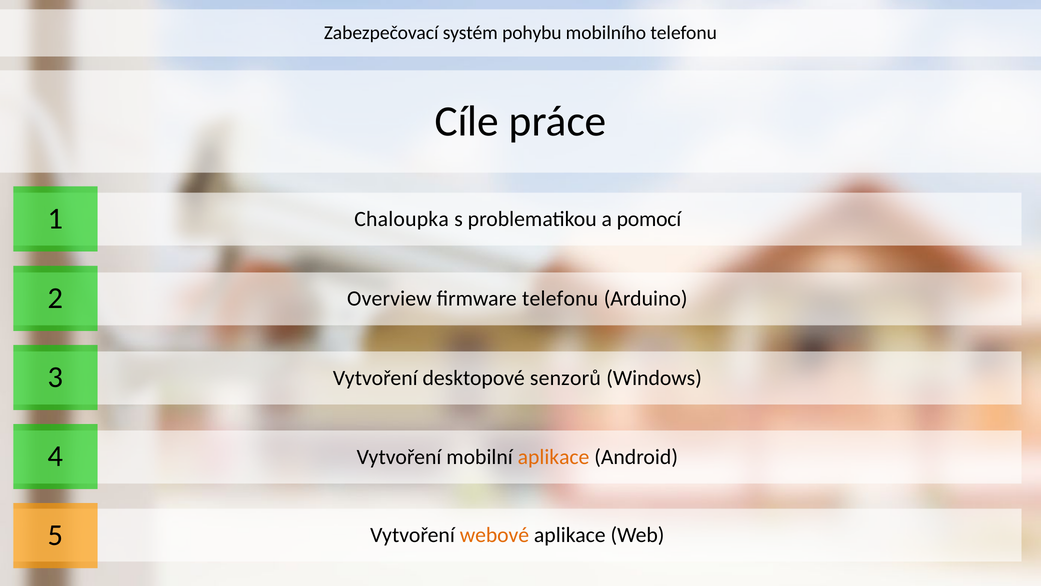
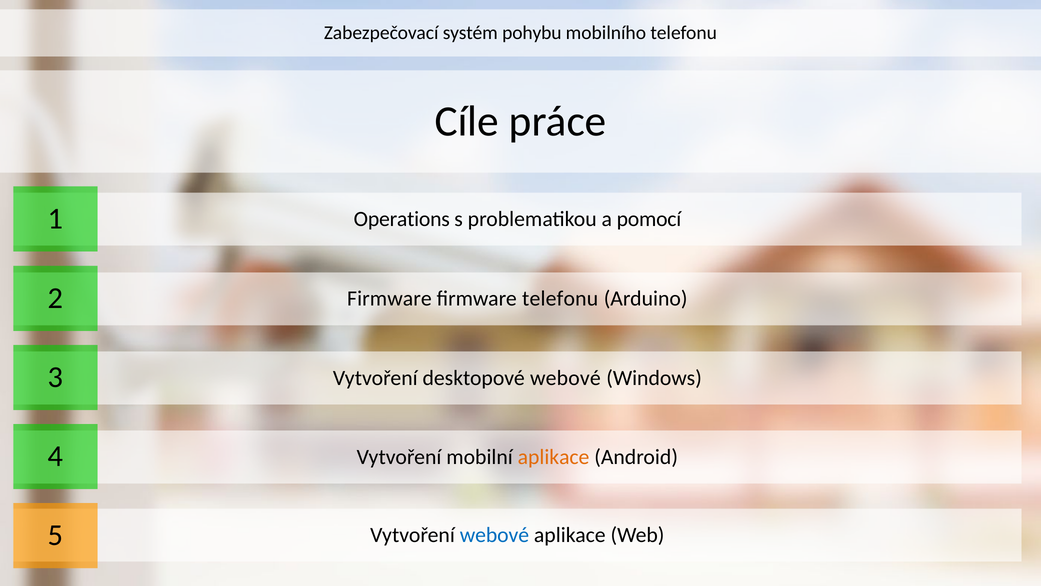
Chaloupka: Chaloupka -> Operations
Overview at (389, 299): Overview -> Firmware
desktopové senzorů: senzorů -> webové
webové at (494, 535) colour: orange -> blue
